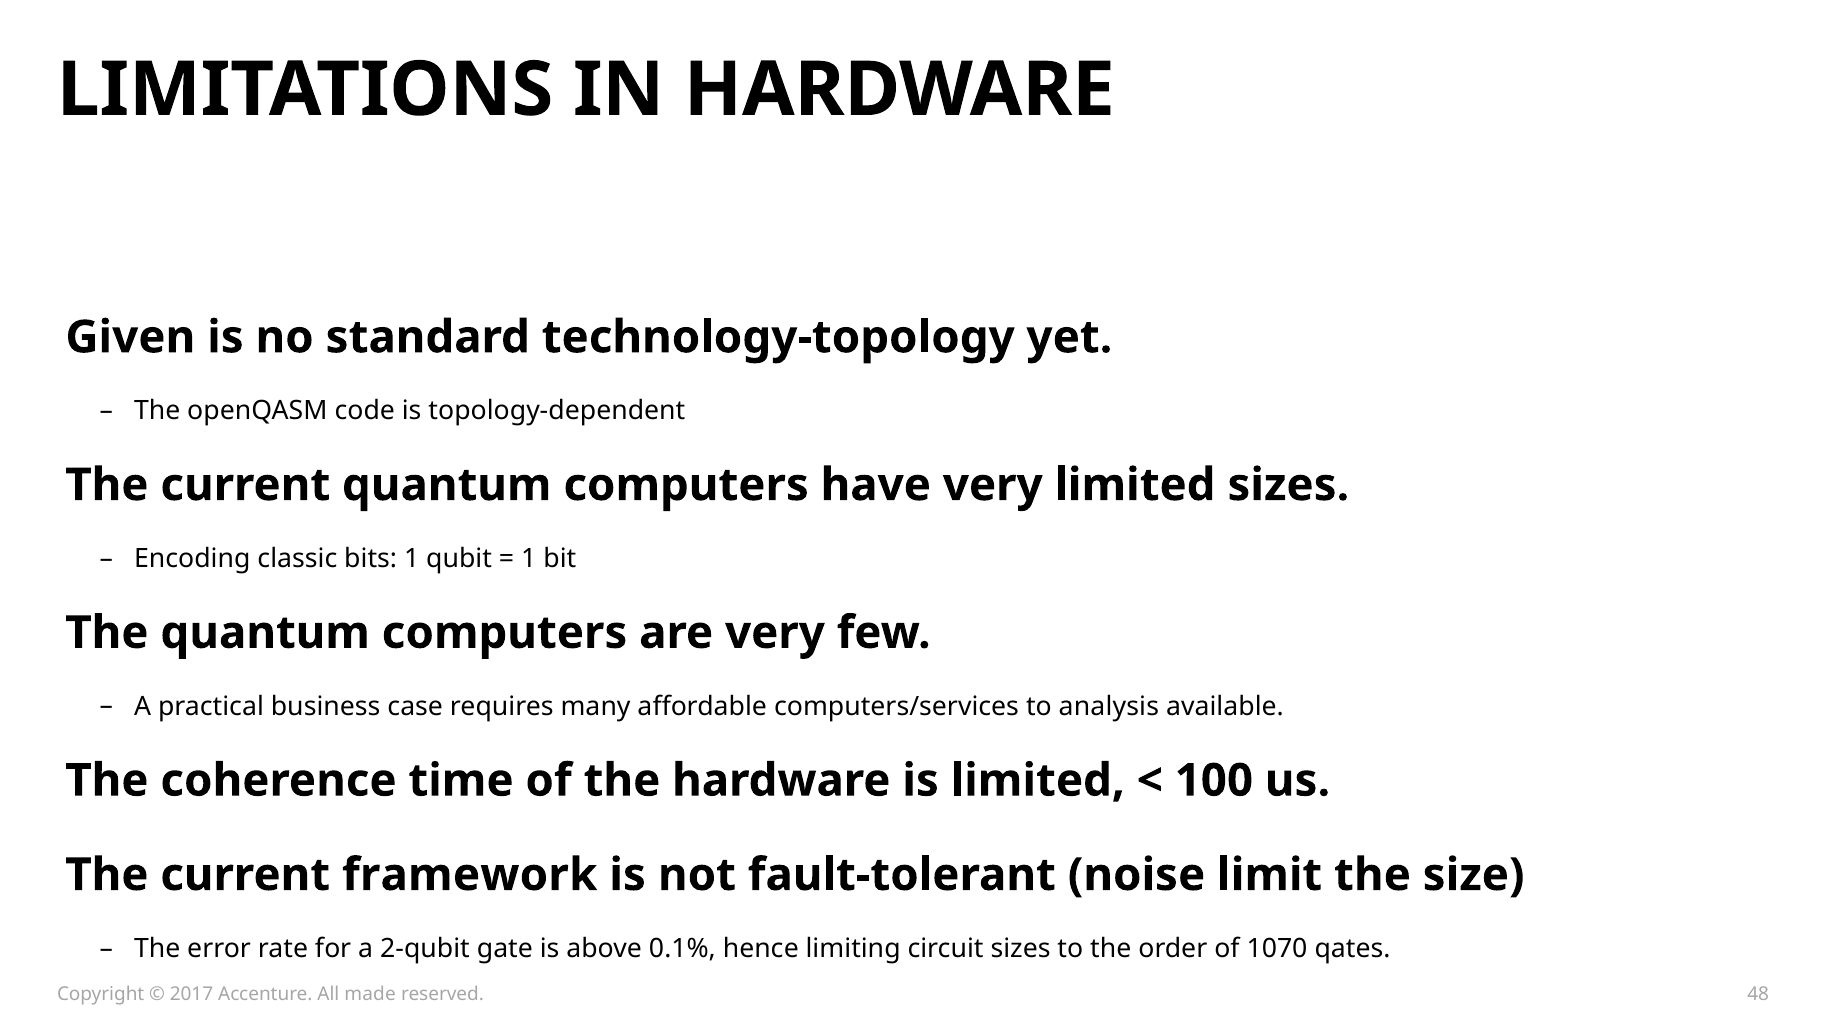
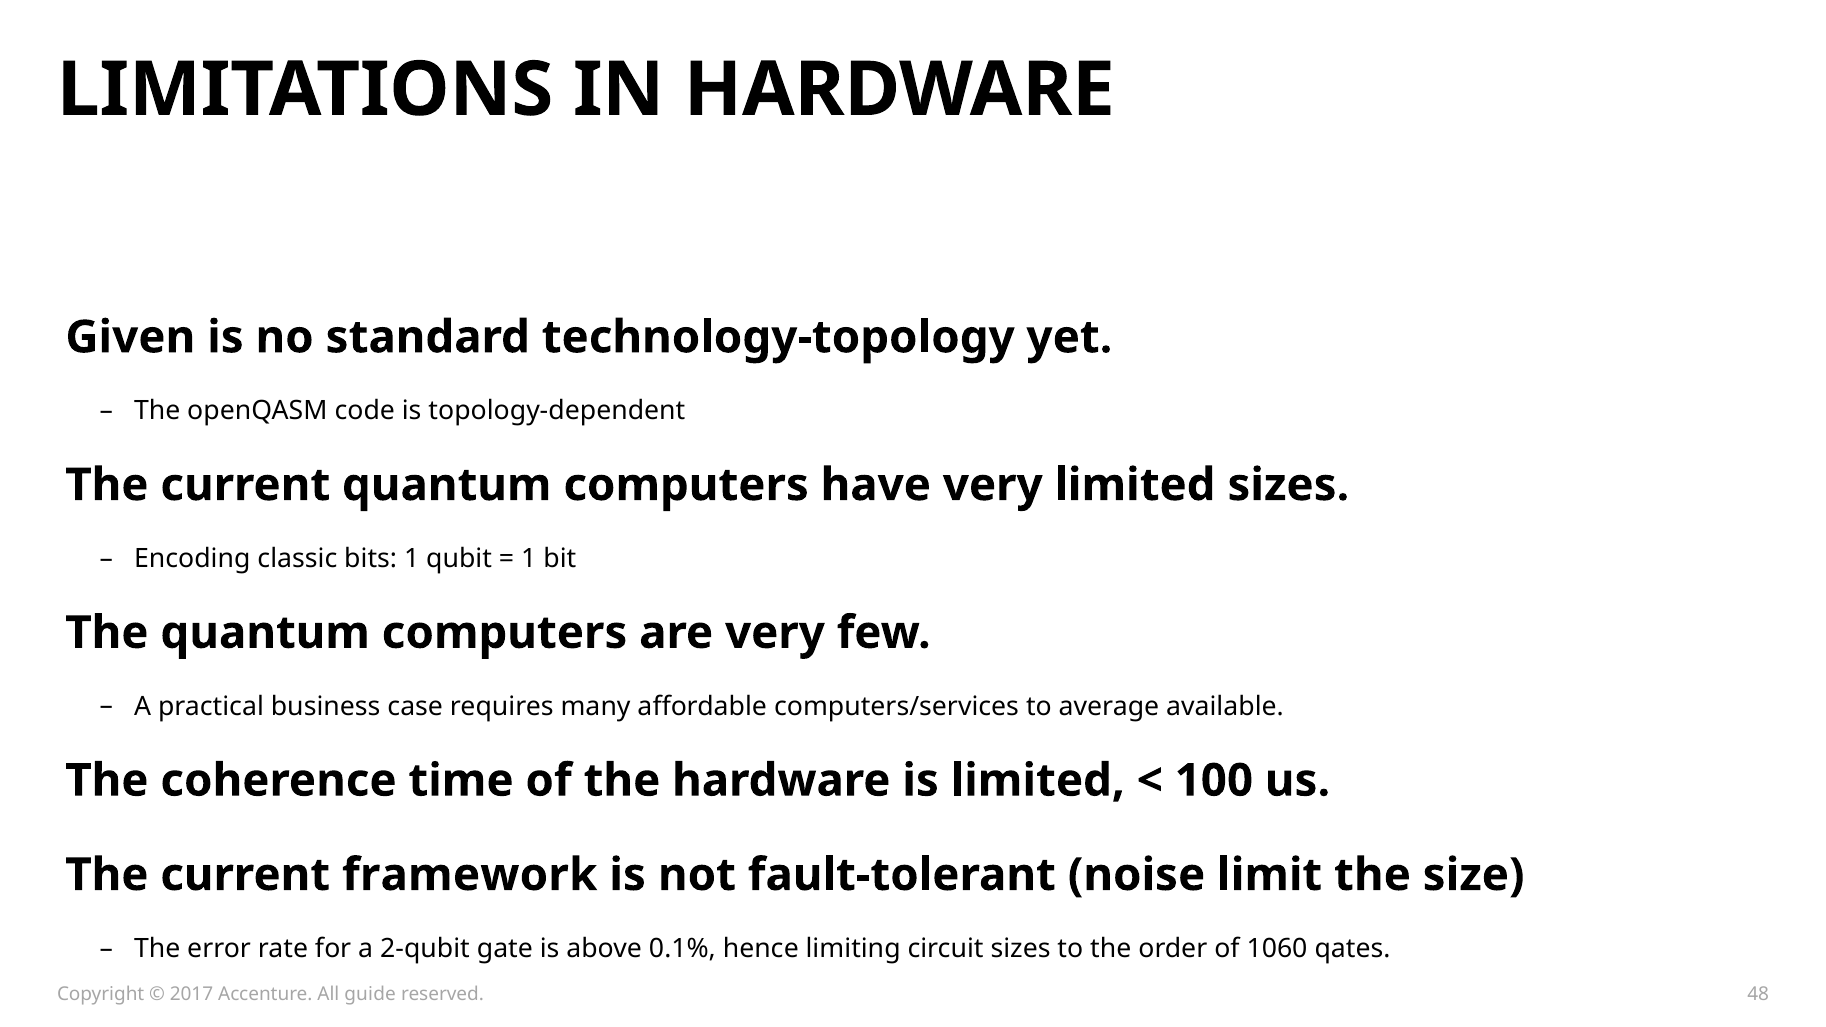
analysis: analysis -> average
1070: 1070 -> 1060
made: made -> guide
